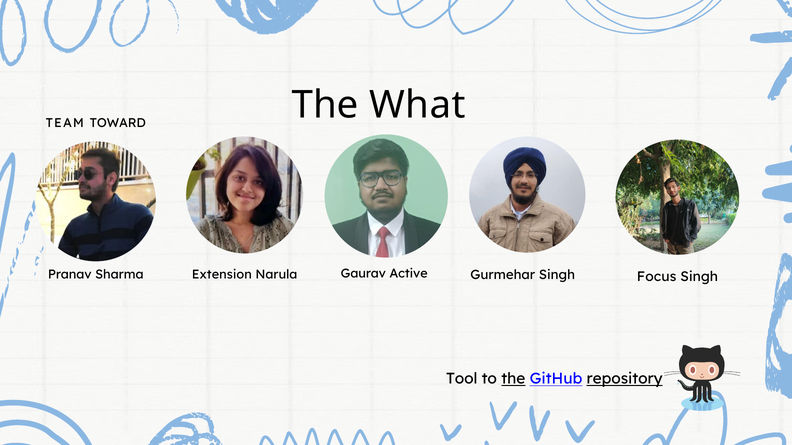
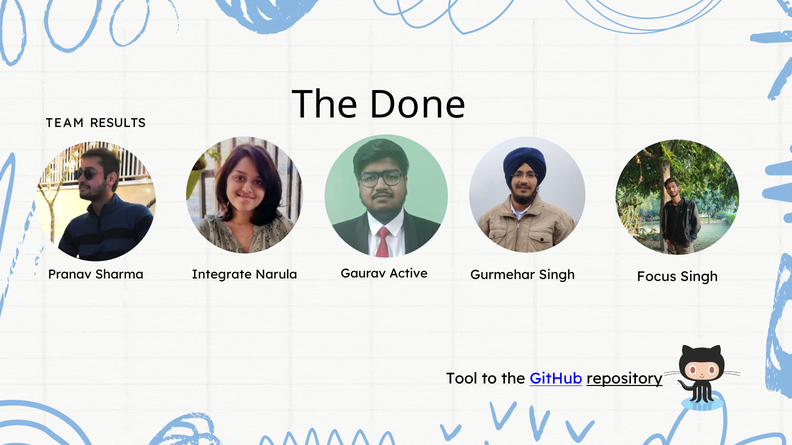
What: What -> Done
TOWARD: TOWARD -> RESULTS
Extension: Extension -> Integrate
the at (513, 379) underline: present -> none
